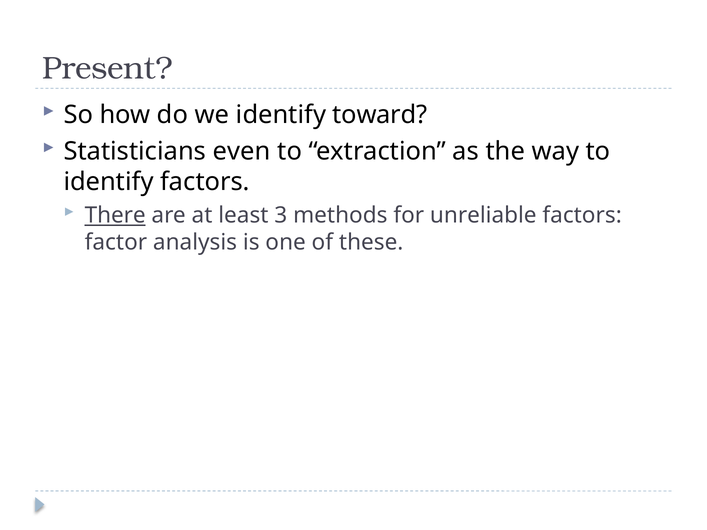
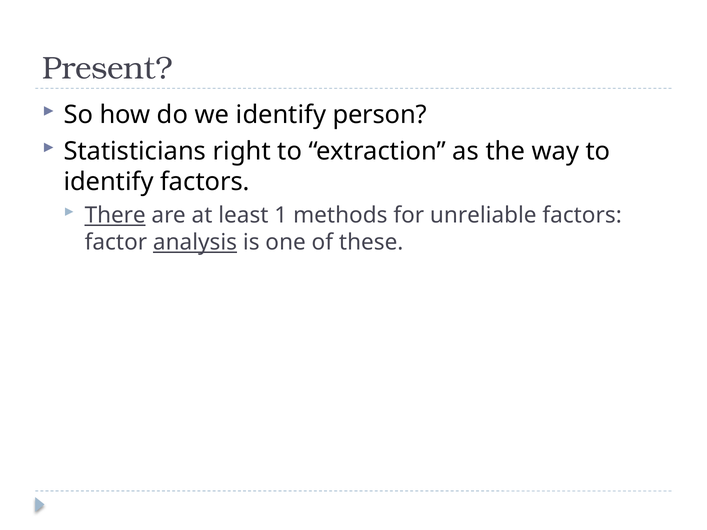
toward: toward -> person
even: even -> right
3: 3 -> 1
analysis underline: none -> present
